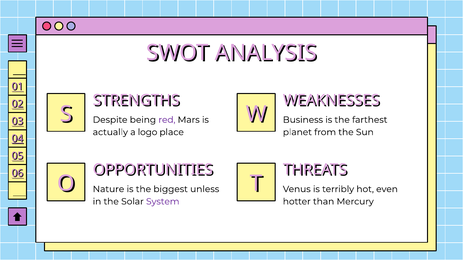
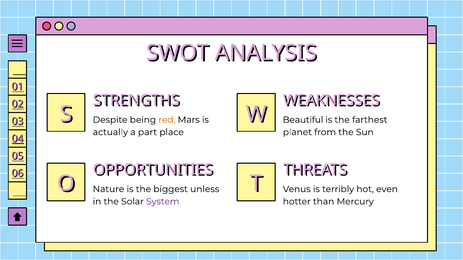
red colour: purple -> orange
Business: Business -> Beautiful
logo: logo -> part
